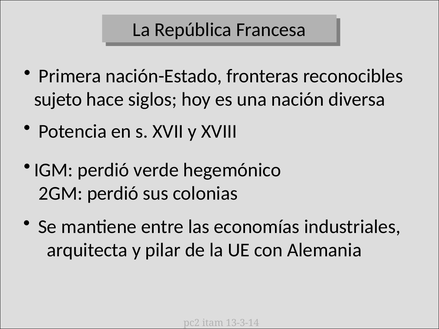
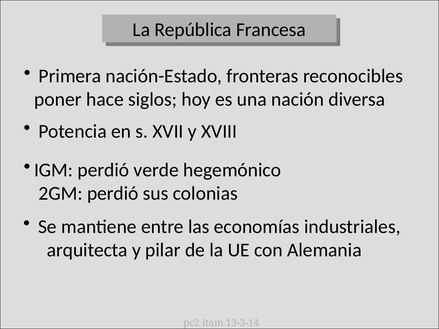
sujeto: sujeto -> poner
